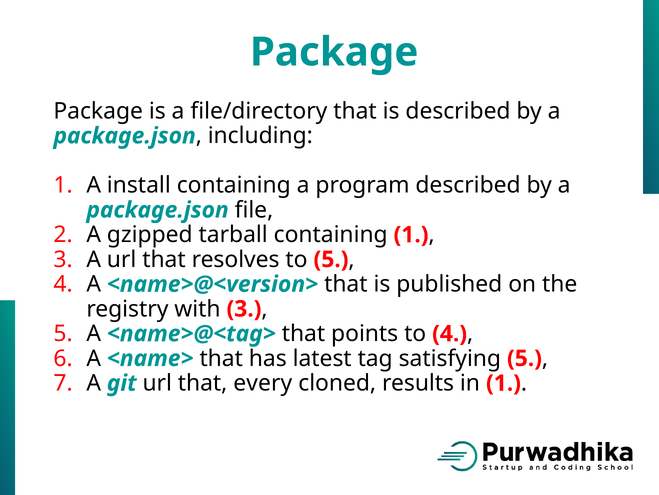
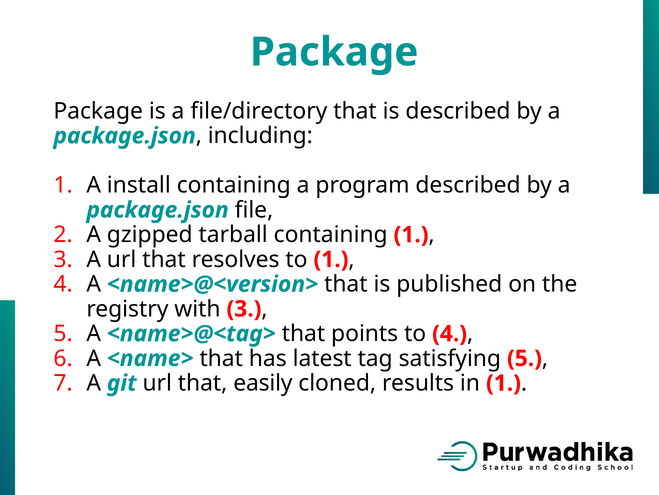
to 5: 5 -> 1
every: every -> easily
